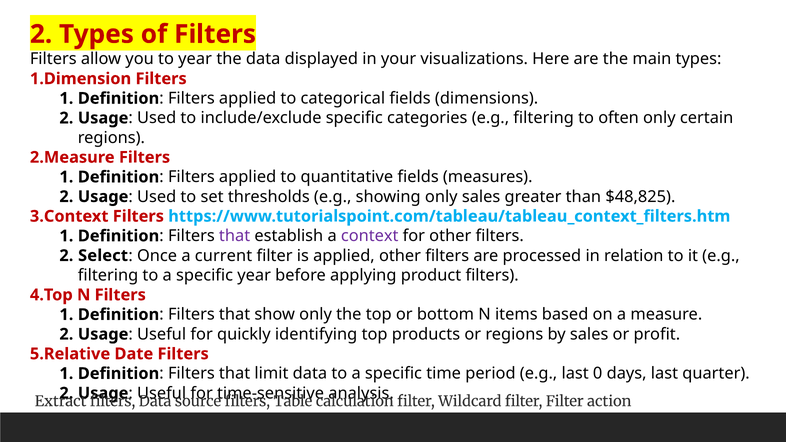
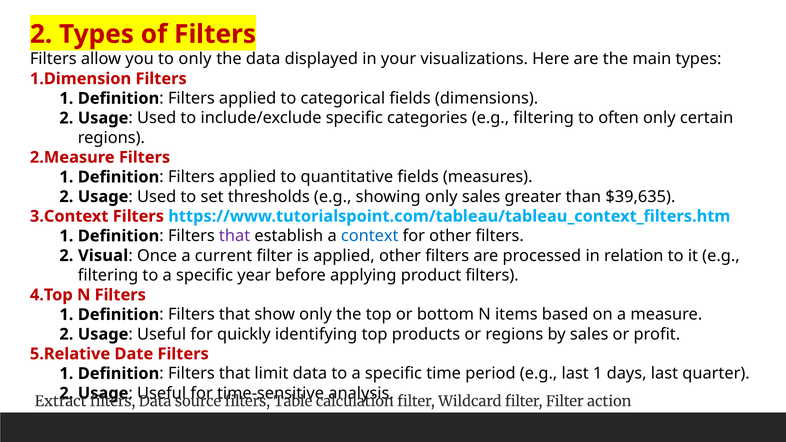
to year: year -> only
$48,825: $48,825 -> $39,635
context colour: purple -> blue
Select: Select -> Visual
last 0: 0 -> 1
